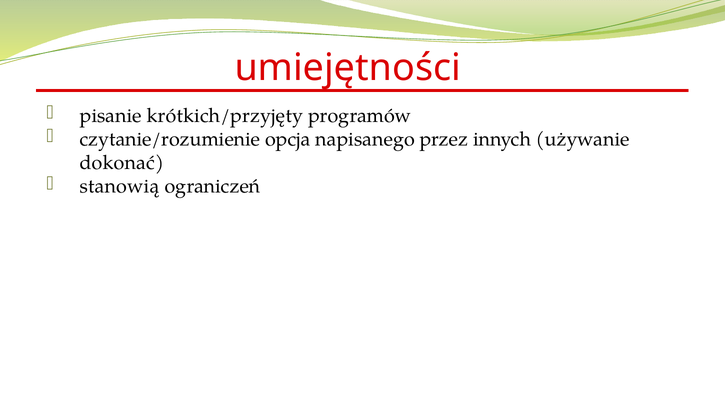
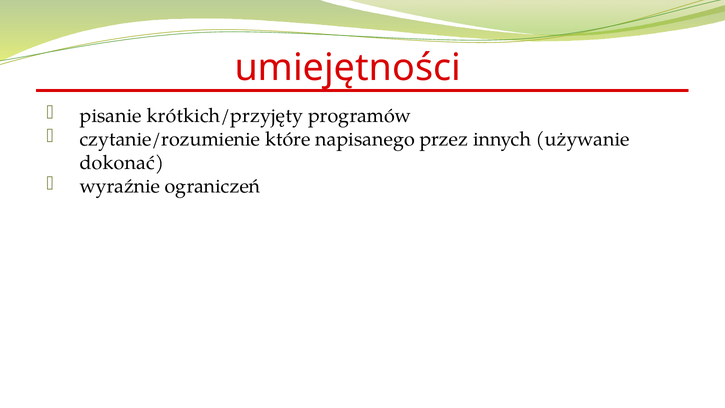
opcja: opcja -> które
stanowią: stanowią -> wyraźnie
